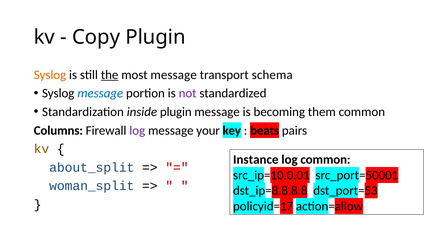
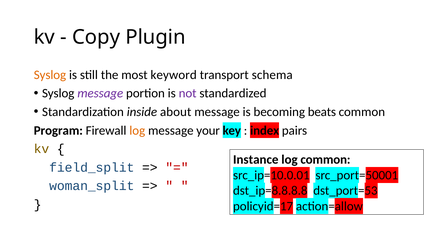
the underline: present -> none
most message: message -> keyword
message at (100, 93) colour: blue -> purple
inside plugin: plugin -> about
them: them -> beats
Columns: Columns -> Program
log at (137, 131) colour: purple -> orange
beats: beats -> index
about_split: about_split -> field_split
